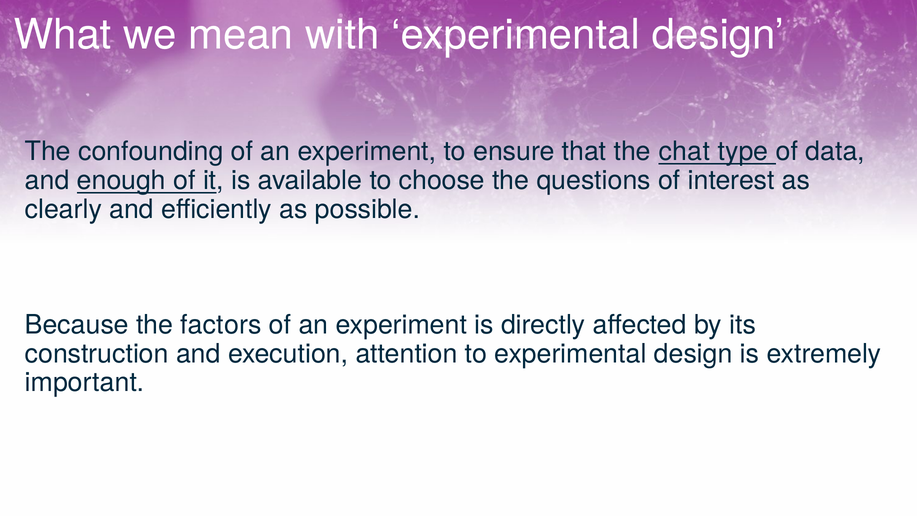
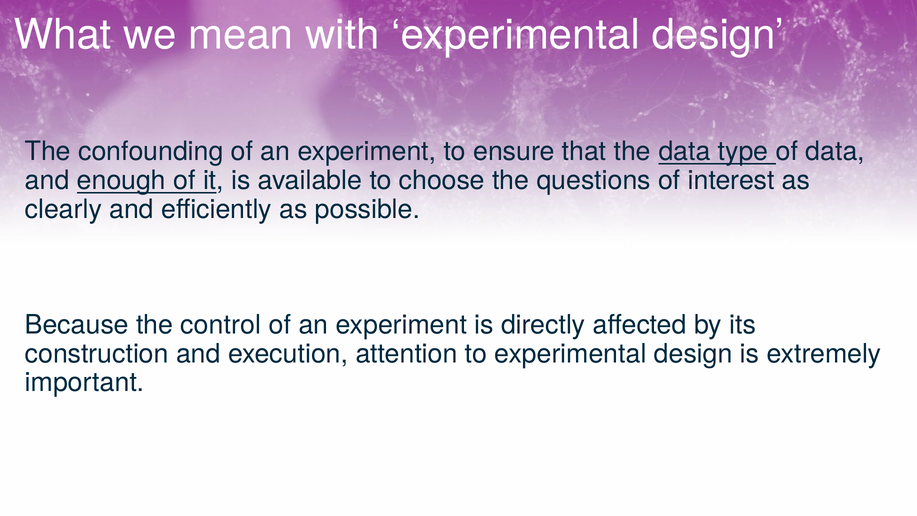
the chat: chat -> data
factors: factors -> control
